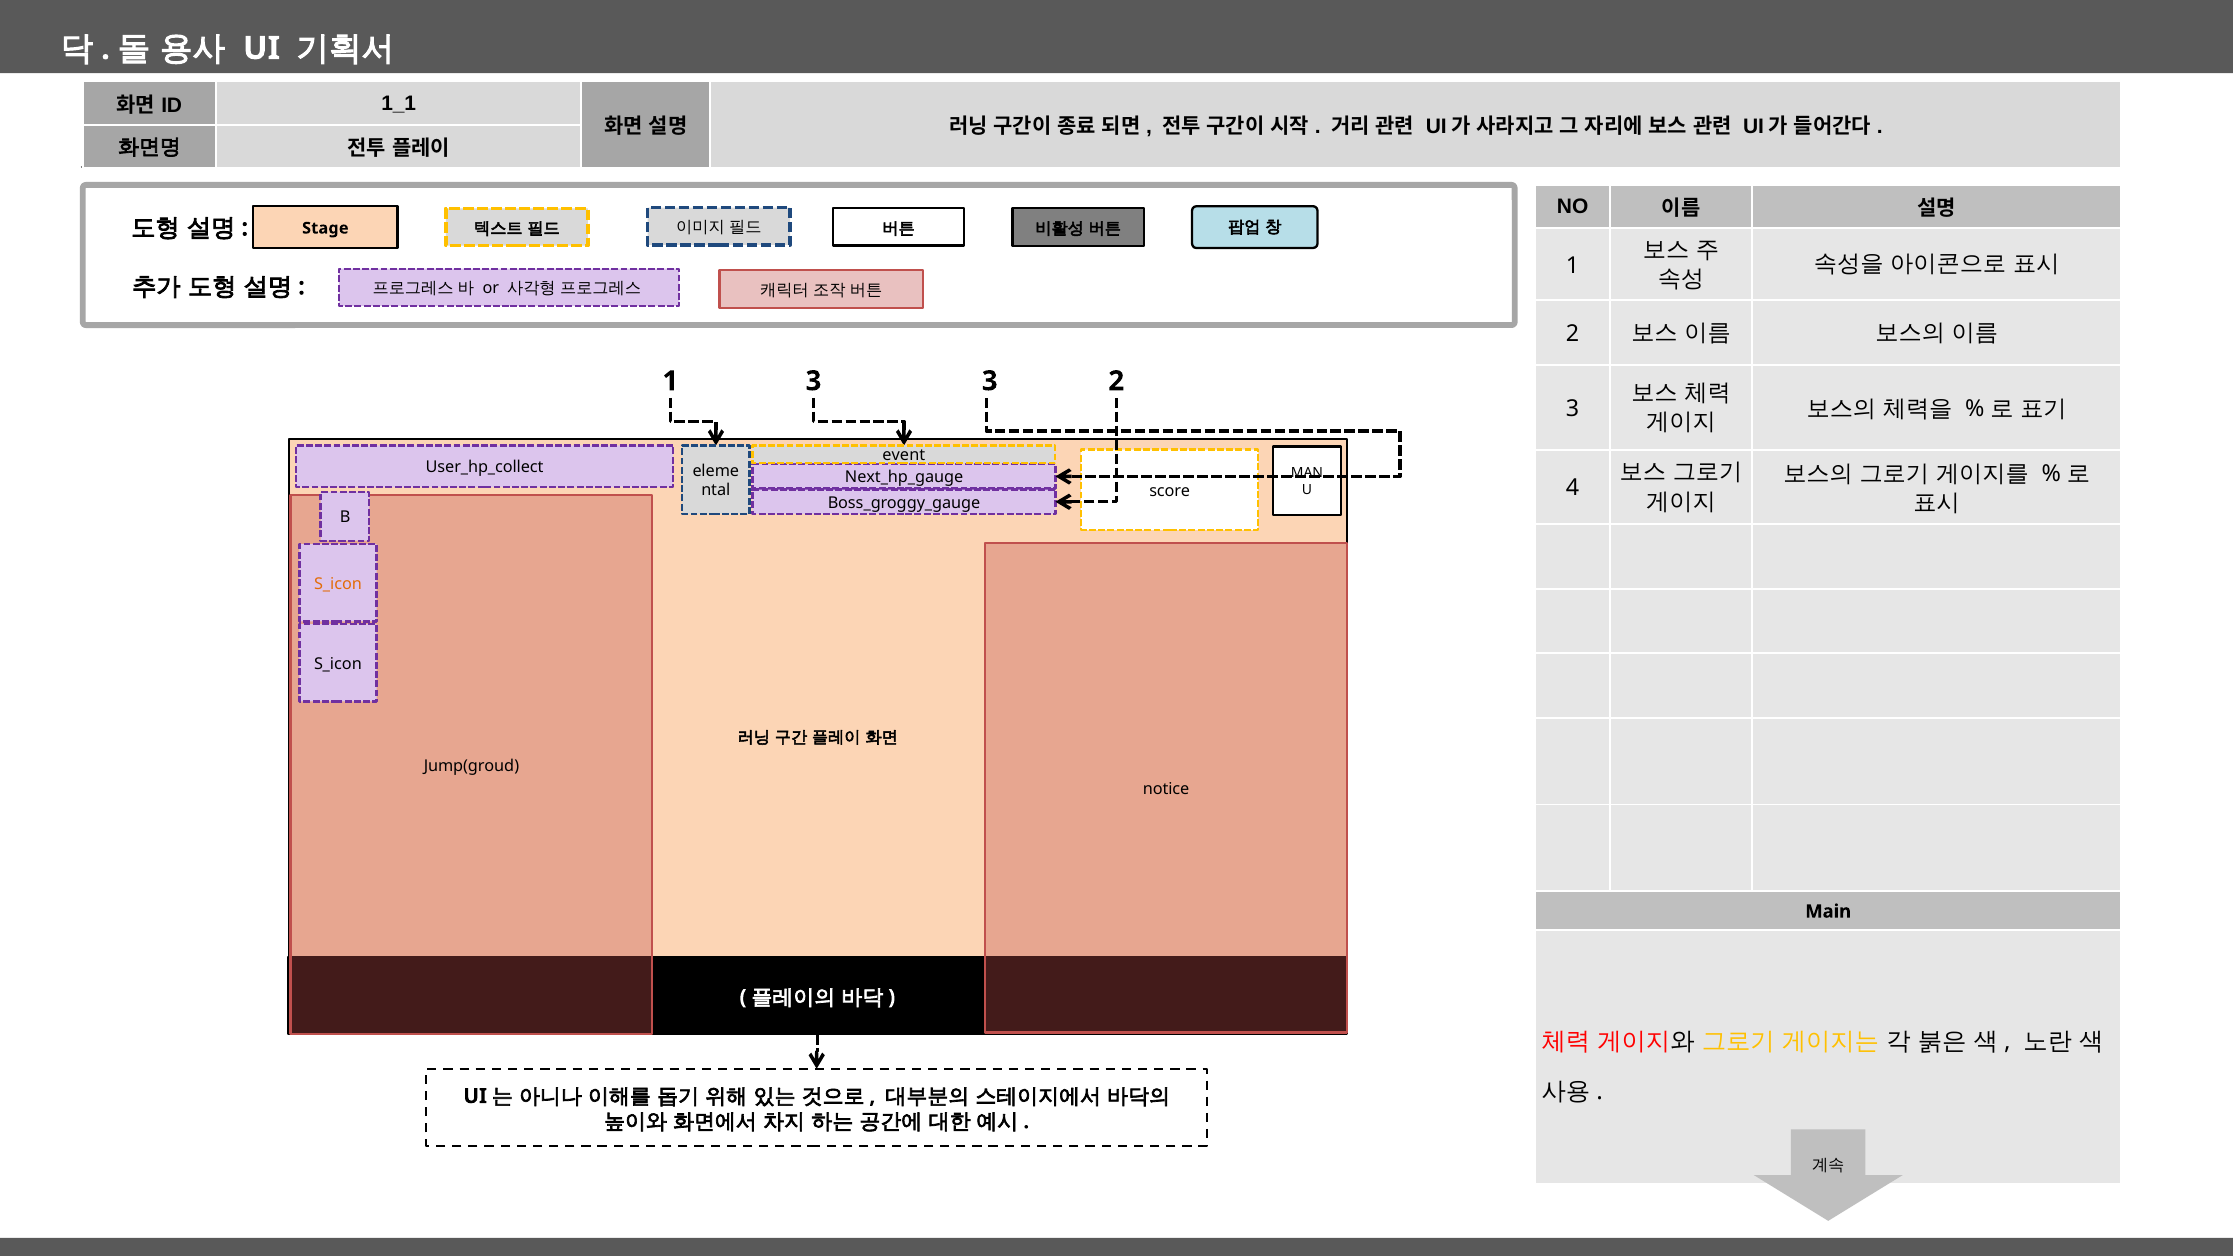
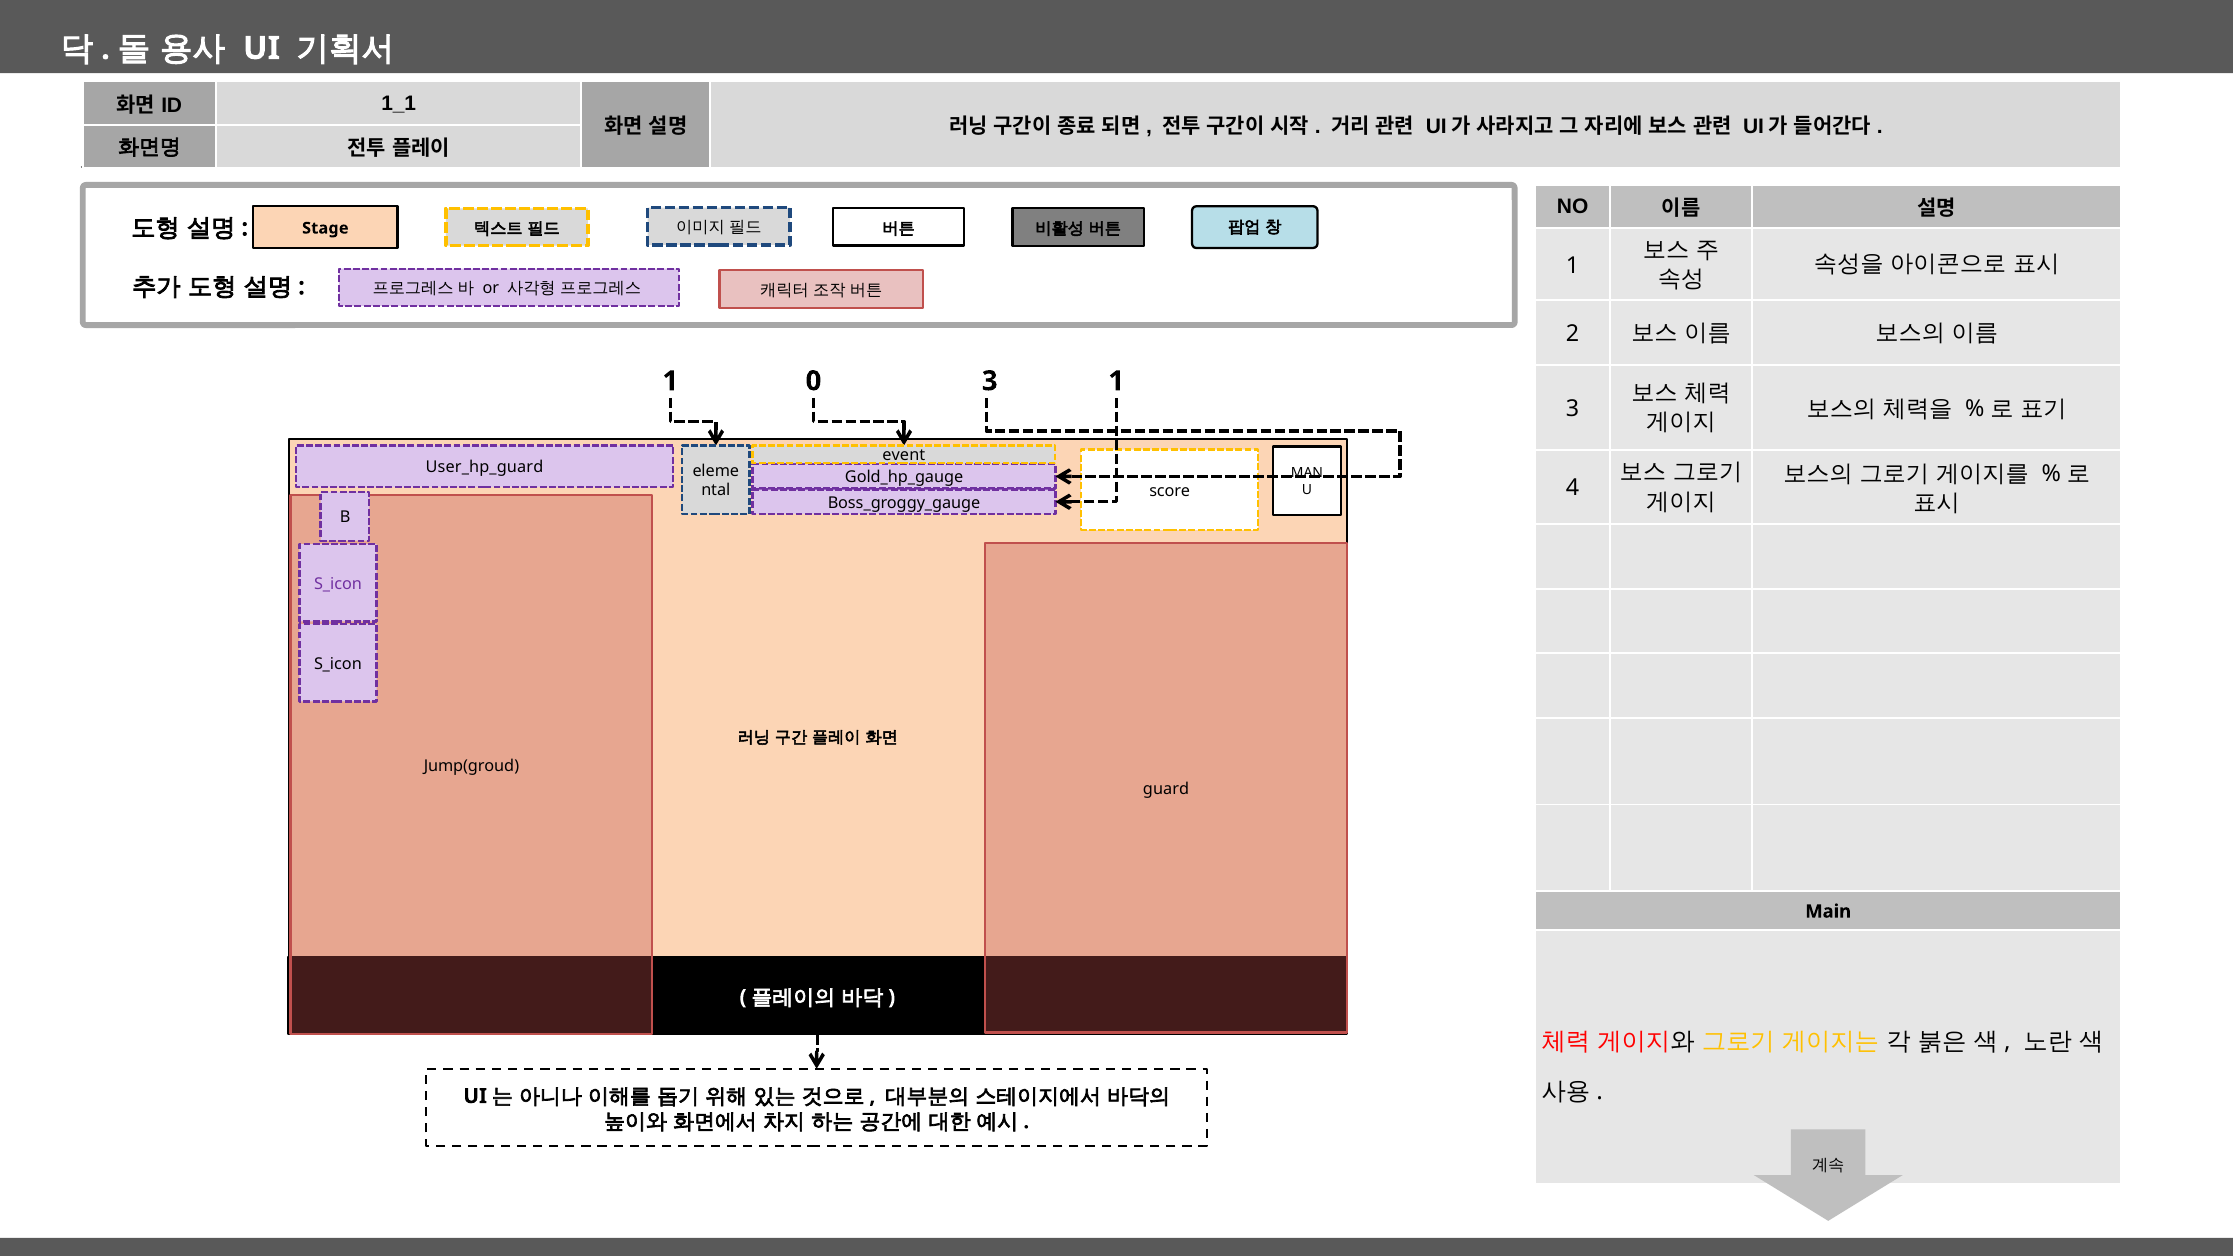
1 3: 3 -> 0
3 2: 2 -> 1
User_hp_collect: User_hp_collect -> User_hp_guard
Next_hp_gauge: Next_hp_gauge -> Gold_hp_gauge
S_icon at (338, 584) colour: orange -> purple
notice: notice -> guard
